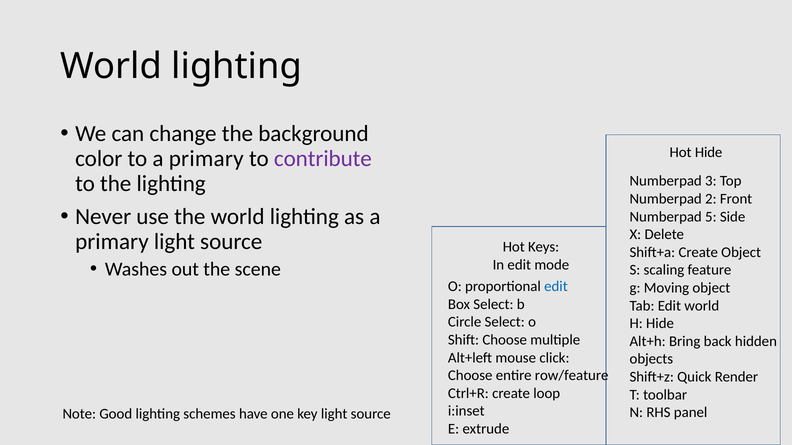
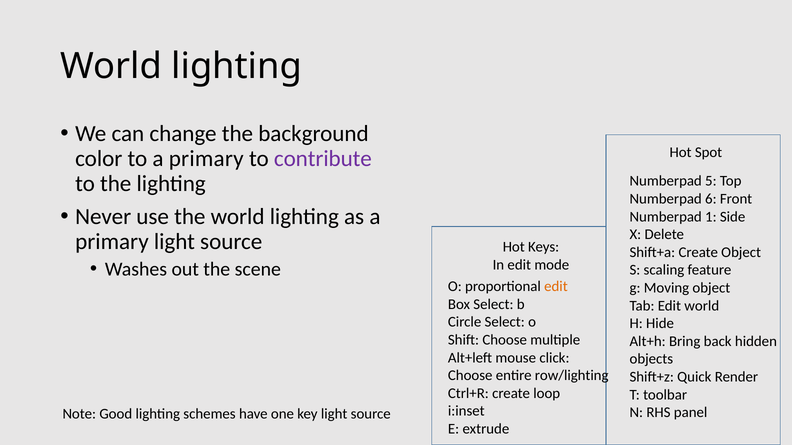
Hot Hide: Hide -> Spot
3: 3 -> 5
2: 2 -> 6
5: 5 -> 1
edit at (556, 287) colour: blue -> orange
row/feature: row/feature -> row/lighting
